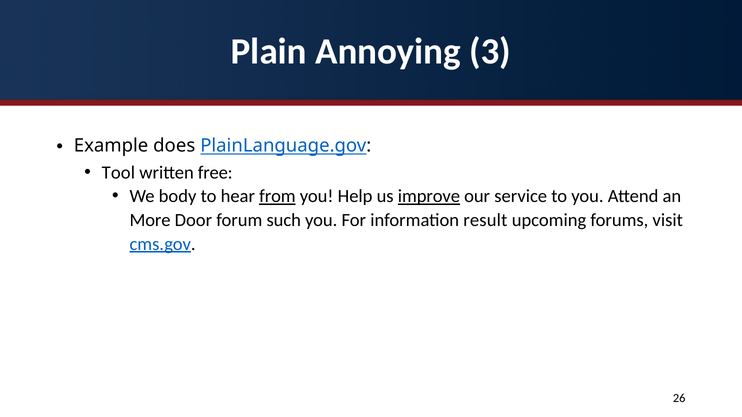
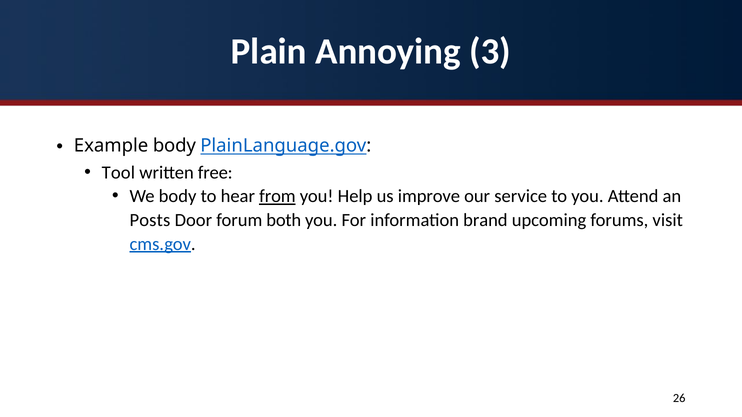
Example does: does -> body
improve underline: present -> none
More: More -> Posts
such: such -> both
result: result -> brand
